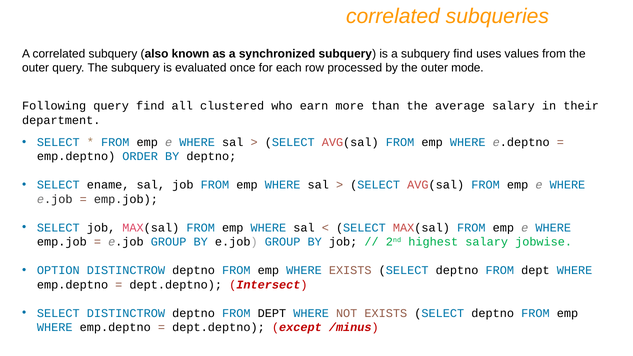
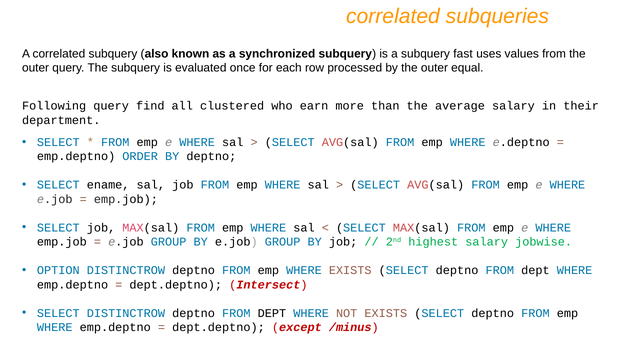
subquery find: find -> fast
mode: mode -> equal
